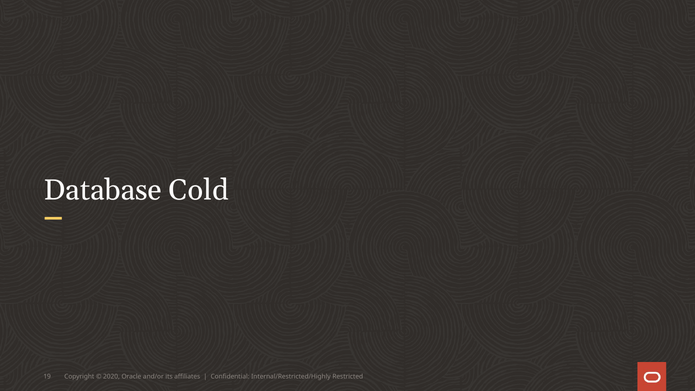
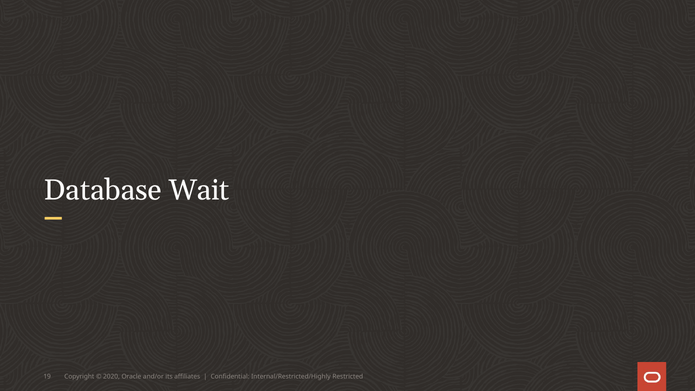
Cold: Cold -> Wait
